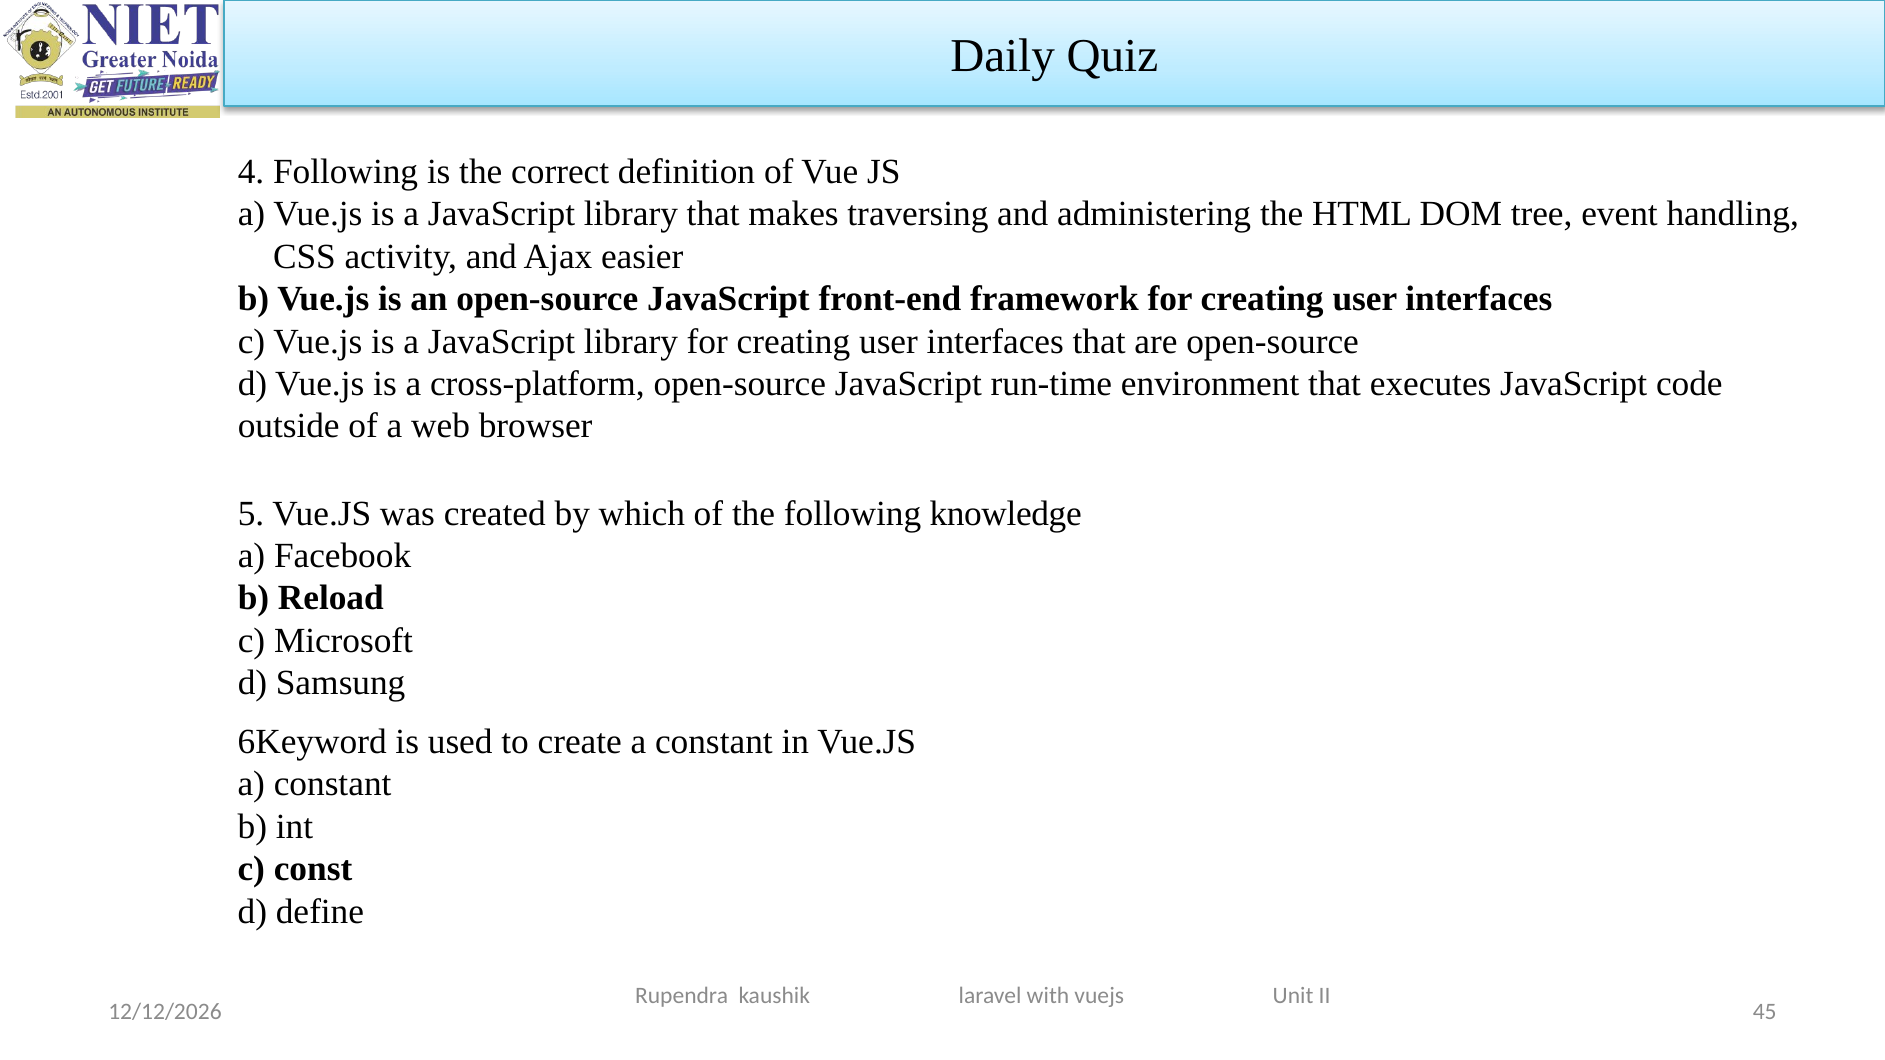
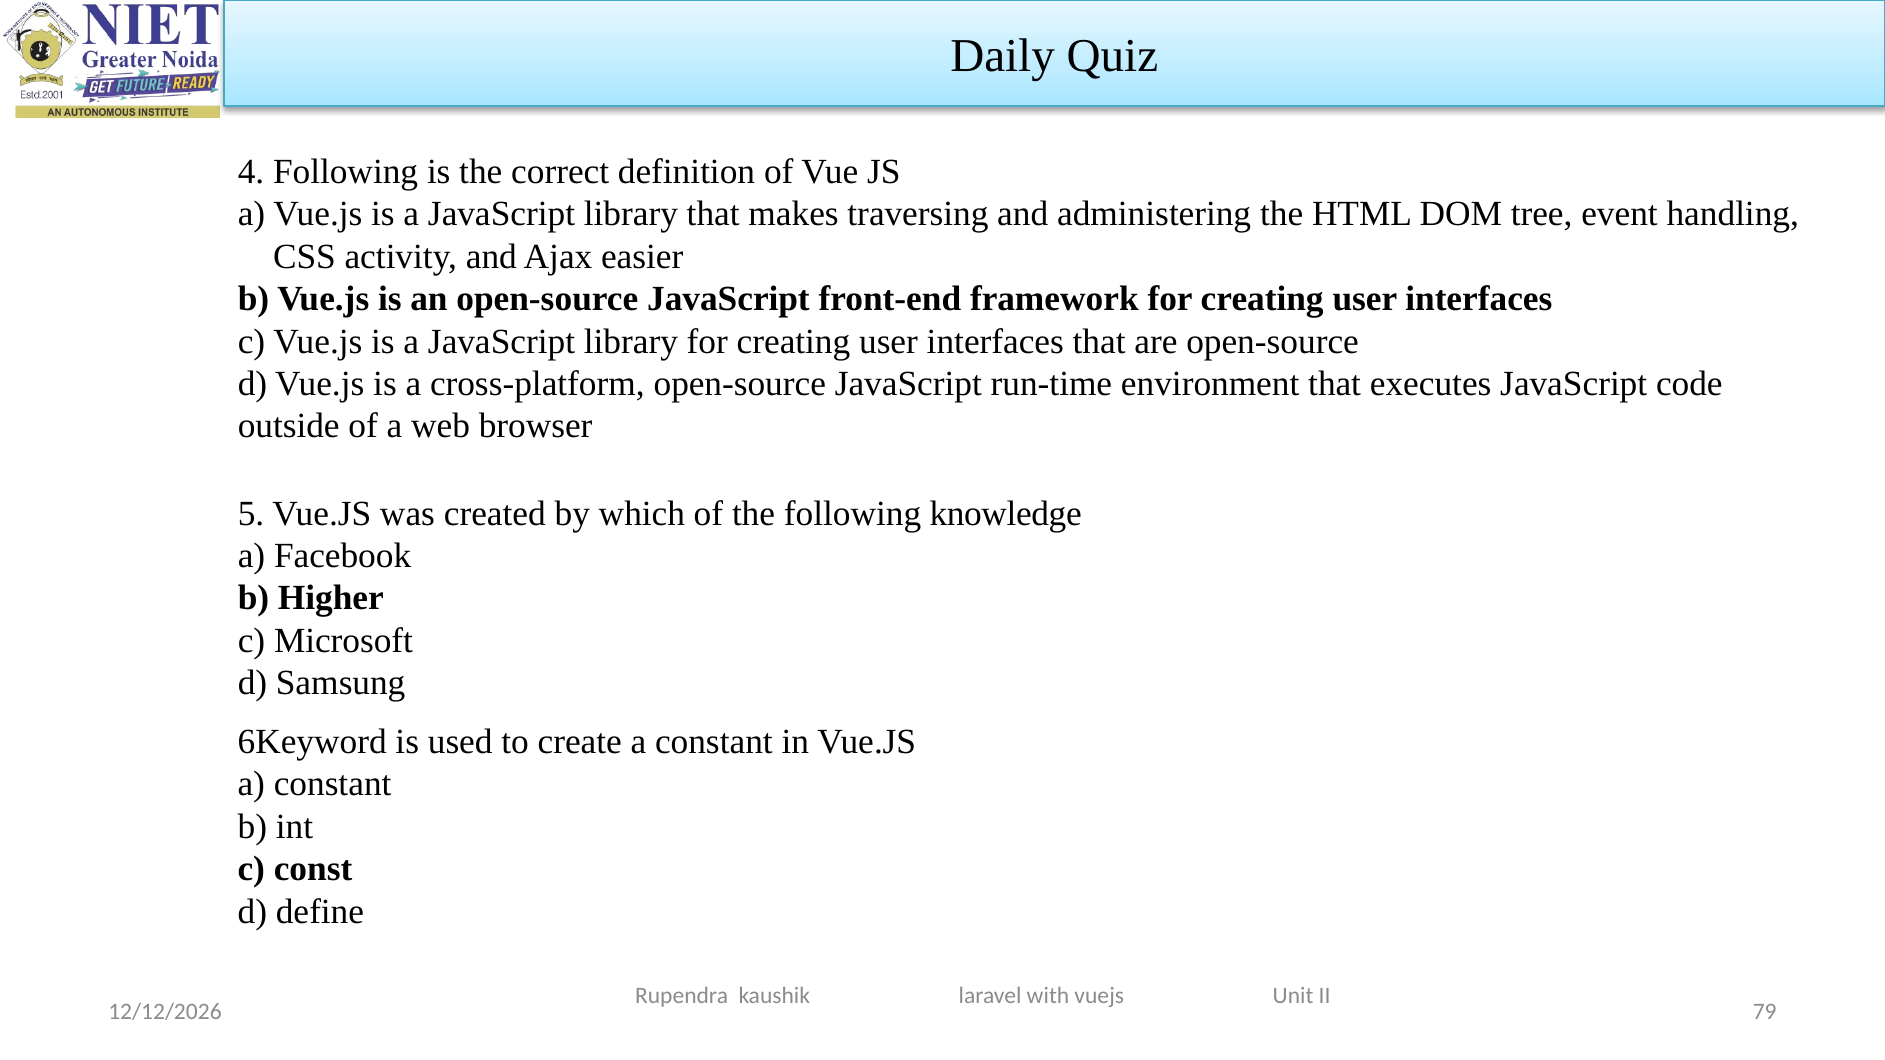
Reload: Reload -> Higher
45: 45 -> 79
